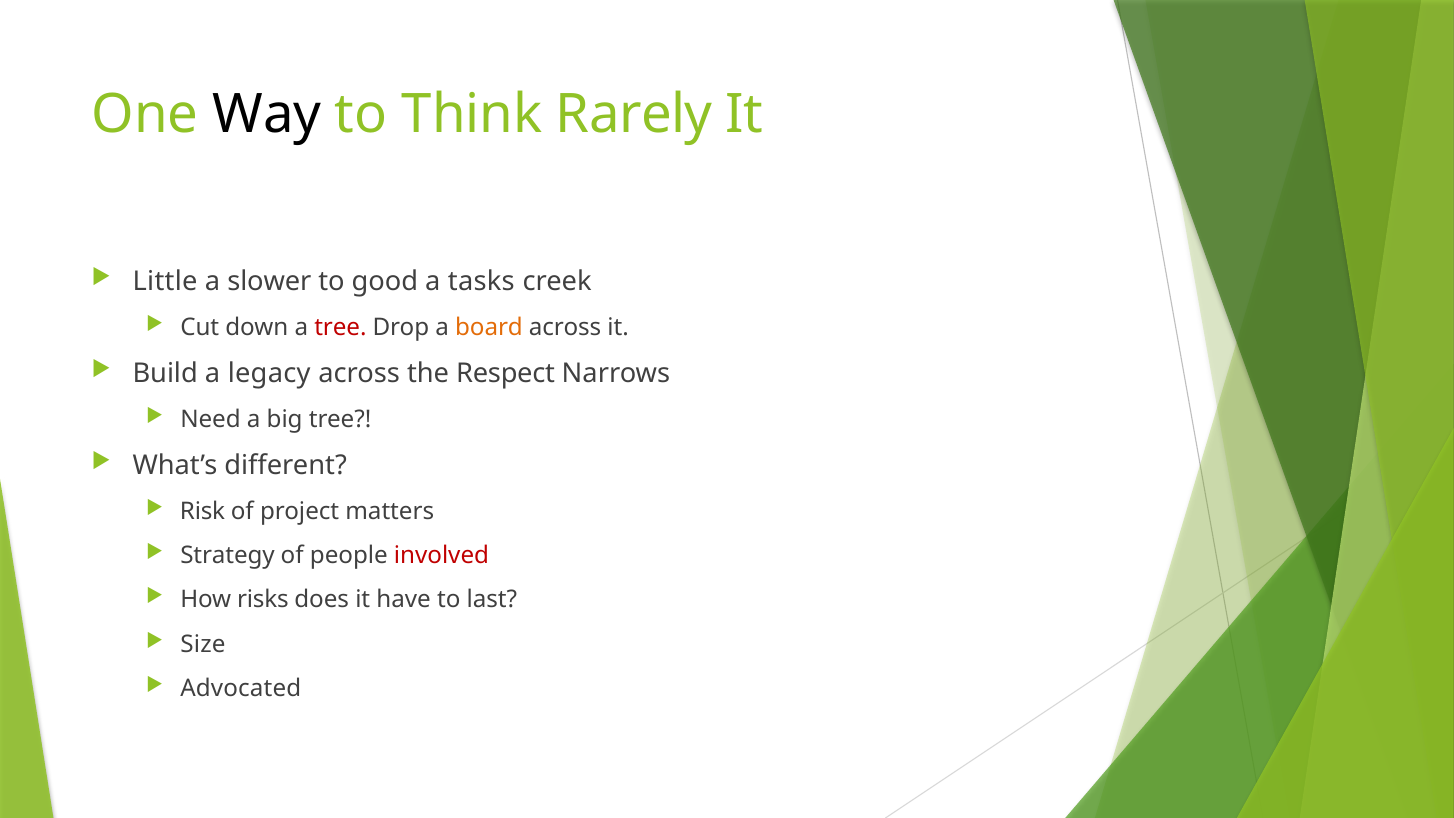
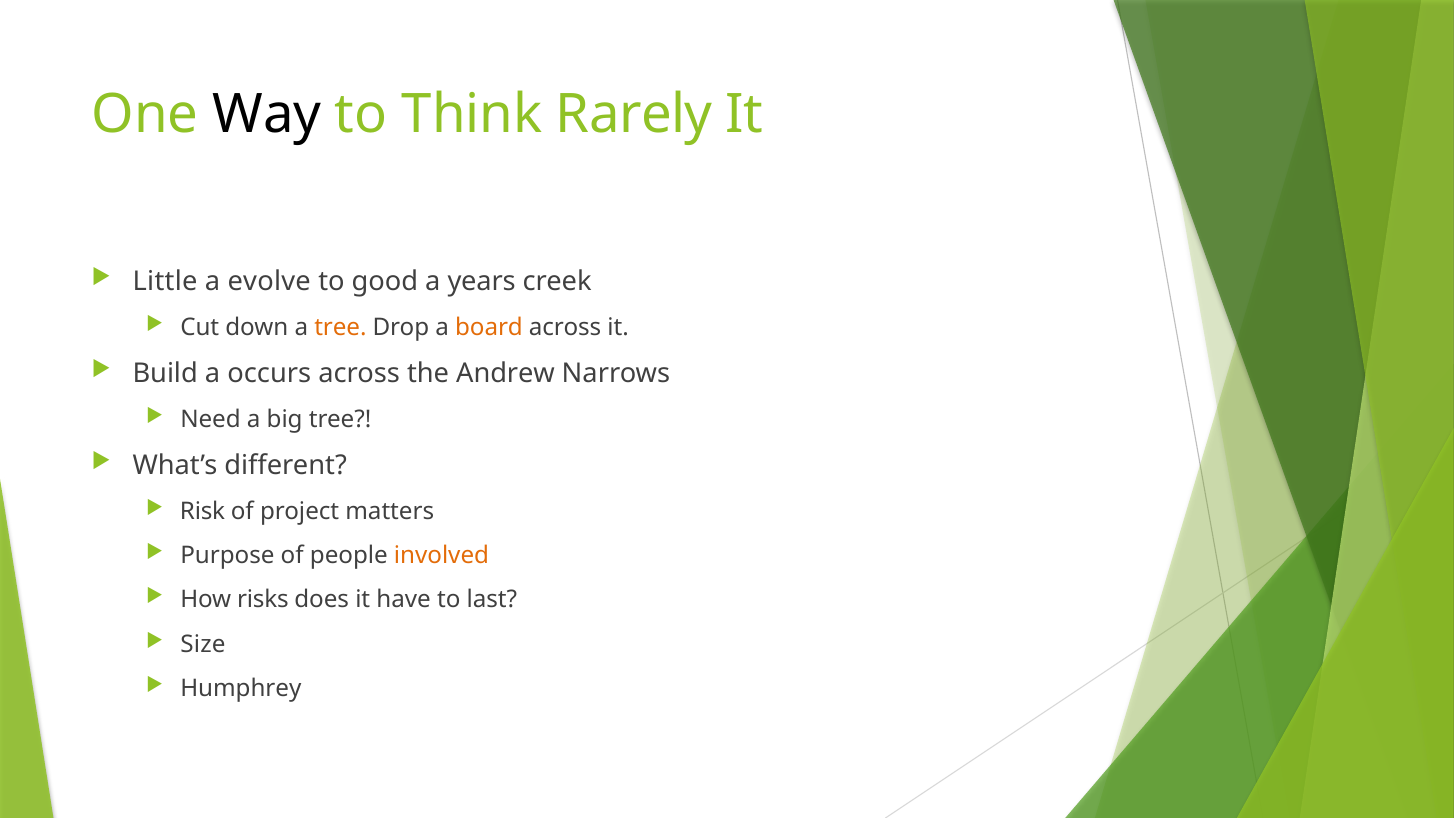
slower: slower -> evolve
tasks: tasks -> years
tree at (340, 327) colour: red -> orange
legacy: legacy -> occurs
Respect: Respect -> Andrew
Strategy: Strategy -> Purpose
involved colour: red -> orange
Advocated: Advocated -> Humphrey
